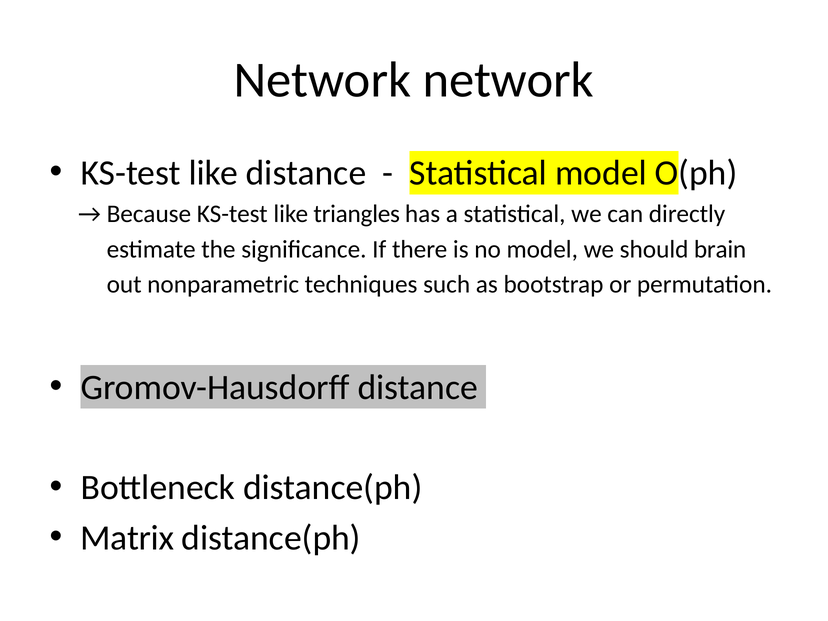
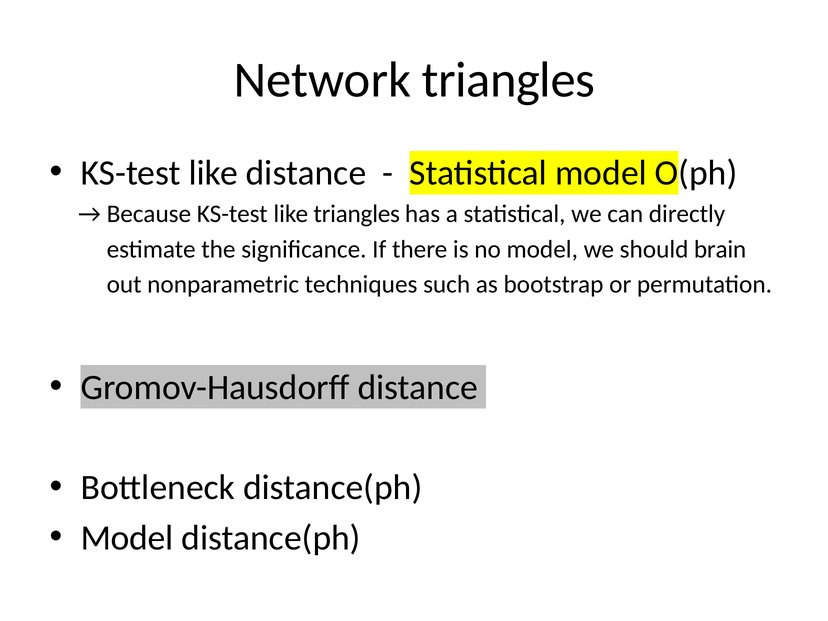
Network network: network -> triangles
Matrix at (127, 538): Matrix -> Model
